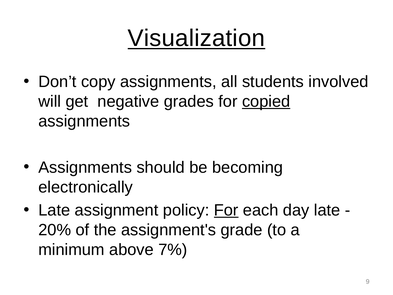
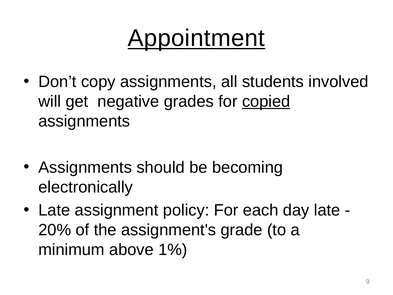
Visualization: Visualization -> Appointment
For at (226, 210) underline: present -> none
7%: 7% -> 1%
